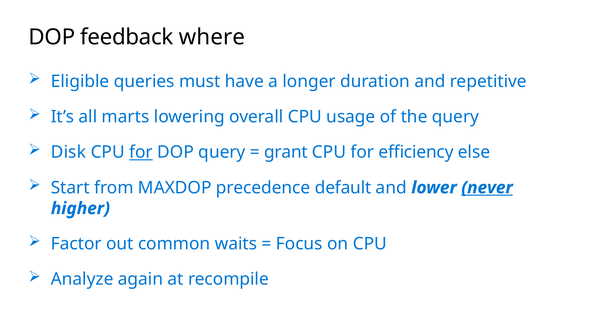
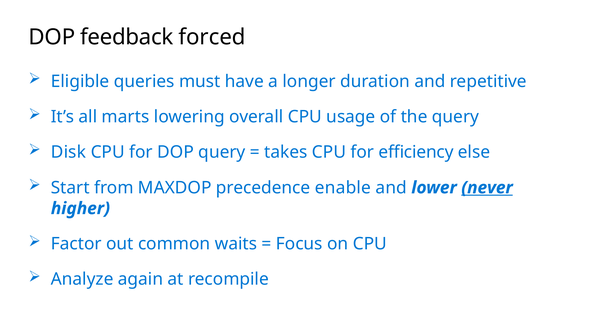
where: where -> forced
for at (141, 152) underline: present -> none
grant: grant -> takes
default: default -> enable
